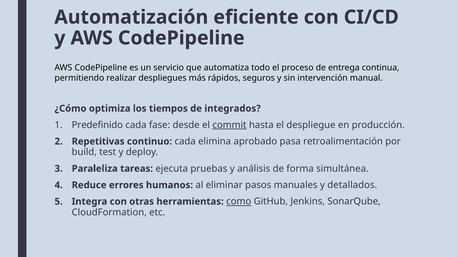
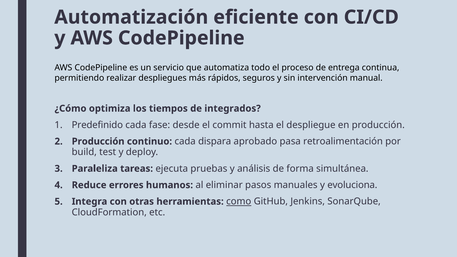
commit underline: present -> none
Repetitivas at (98, 141): Repetitivas -> Producción
elimina: elimina -> dispara
detallados: detallados -> evoluciona
